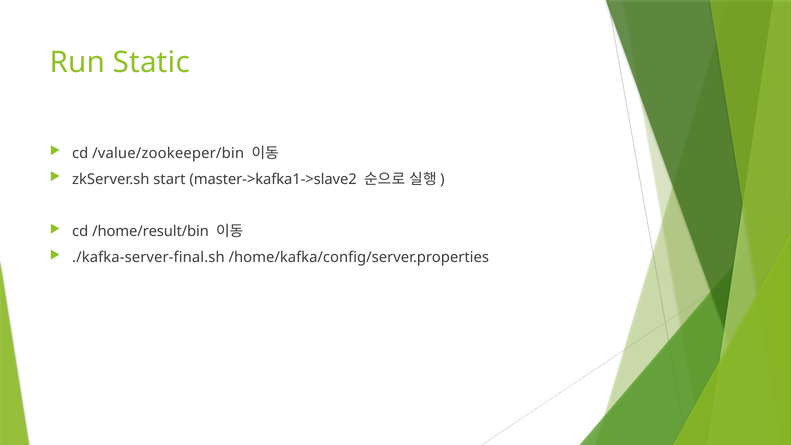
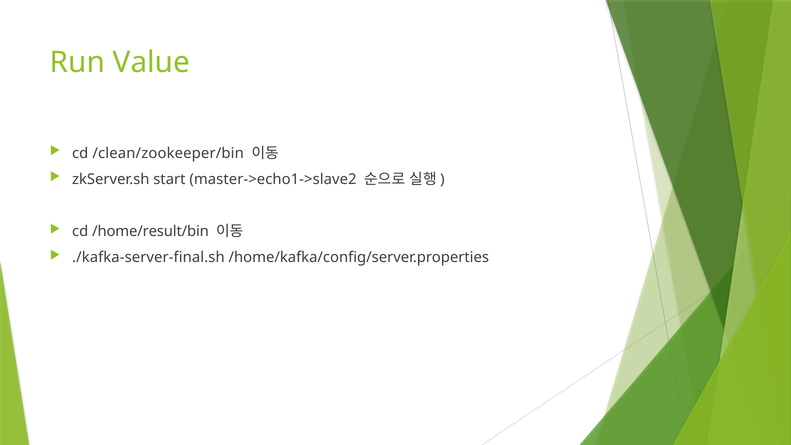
Static: Static -> Value
/value/zookeeper/bin: /value/zookeeper/bin -> /clean/zookeeper/bin
master->kafka1->slave2: master->kafka1->slave2 -> master->echo1->slave2
